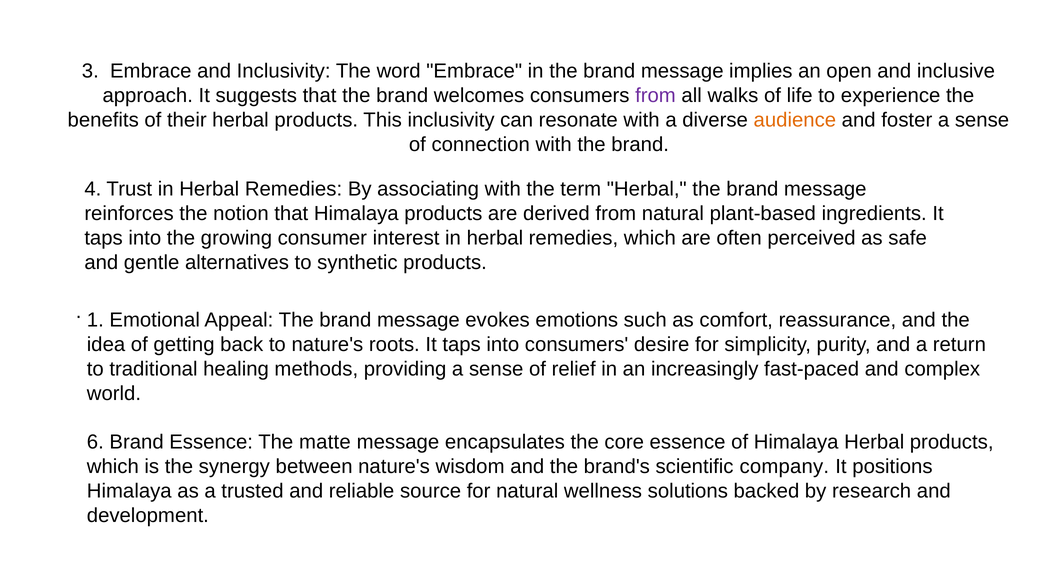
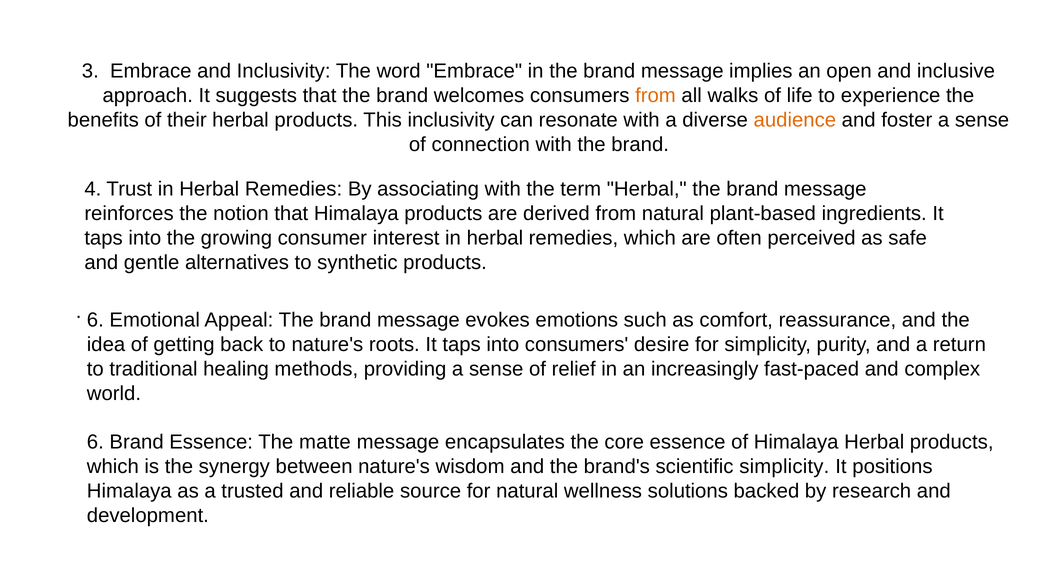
from at (655, 96) colour: purple -> orange
1 at (95, 320): 1 -> 6
scientific company: company -> simplicity
